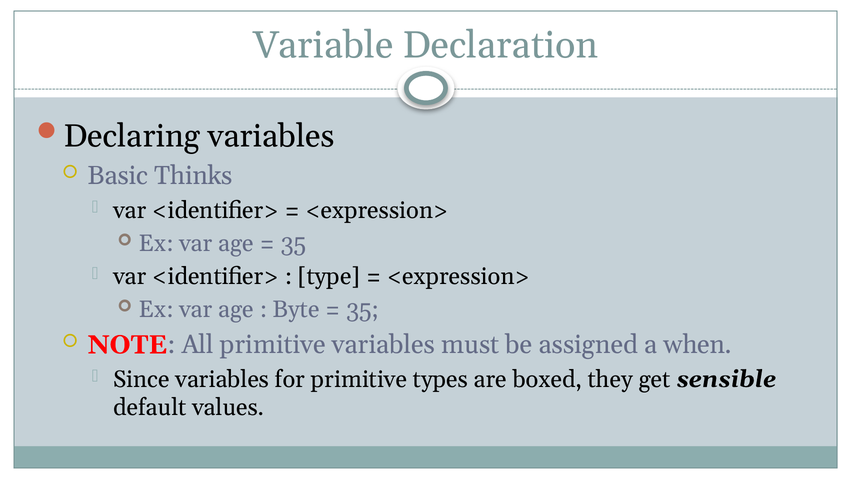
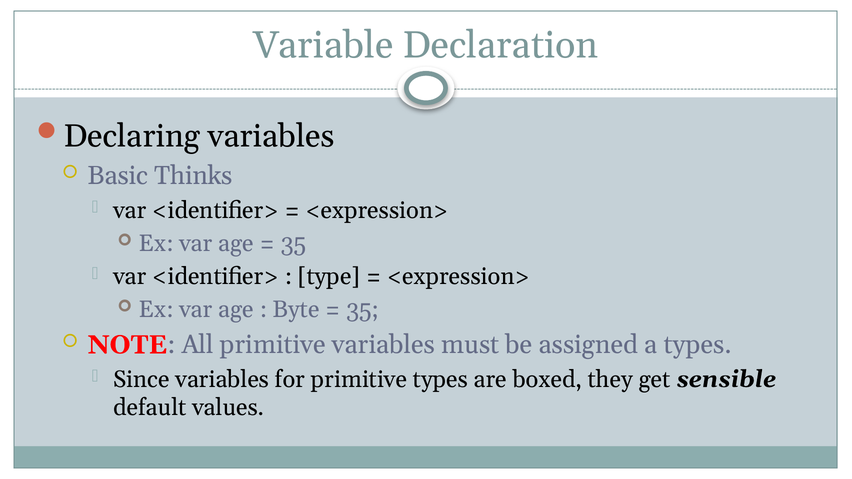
a when: when -> types
